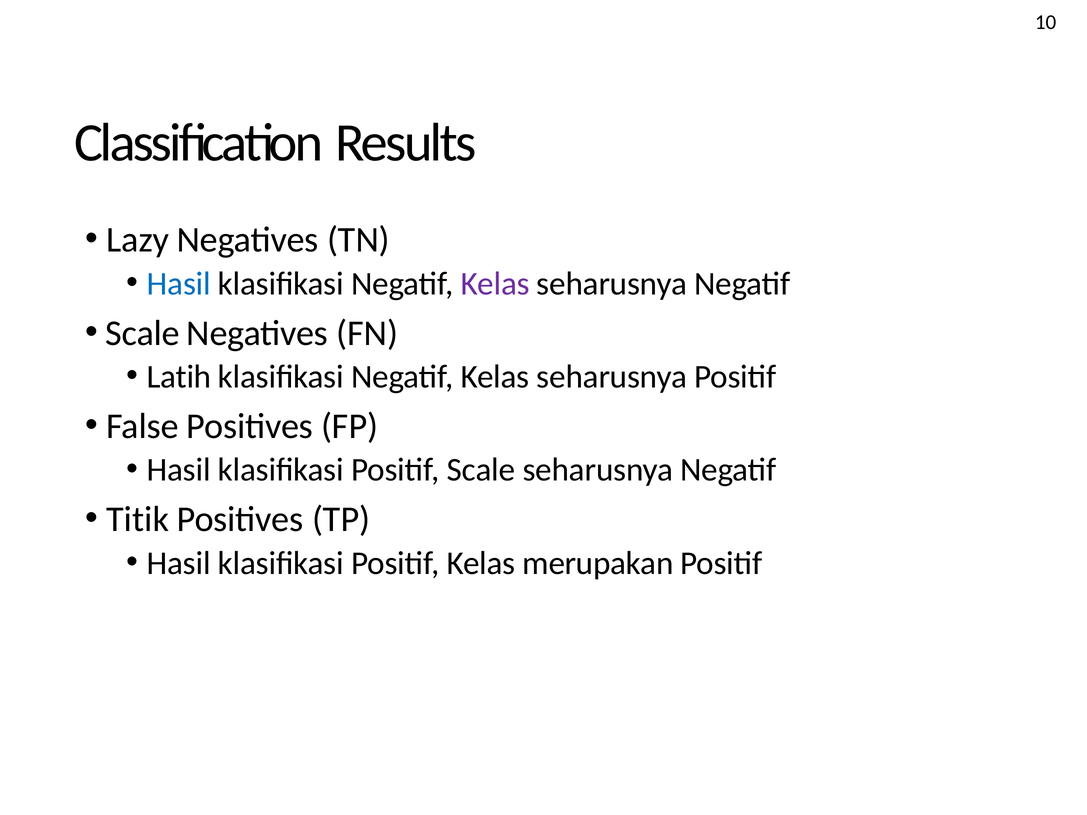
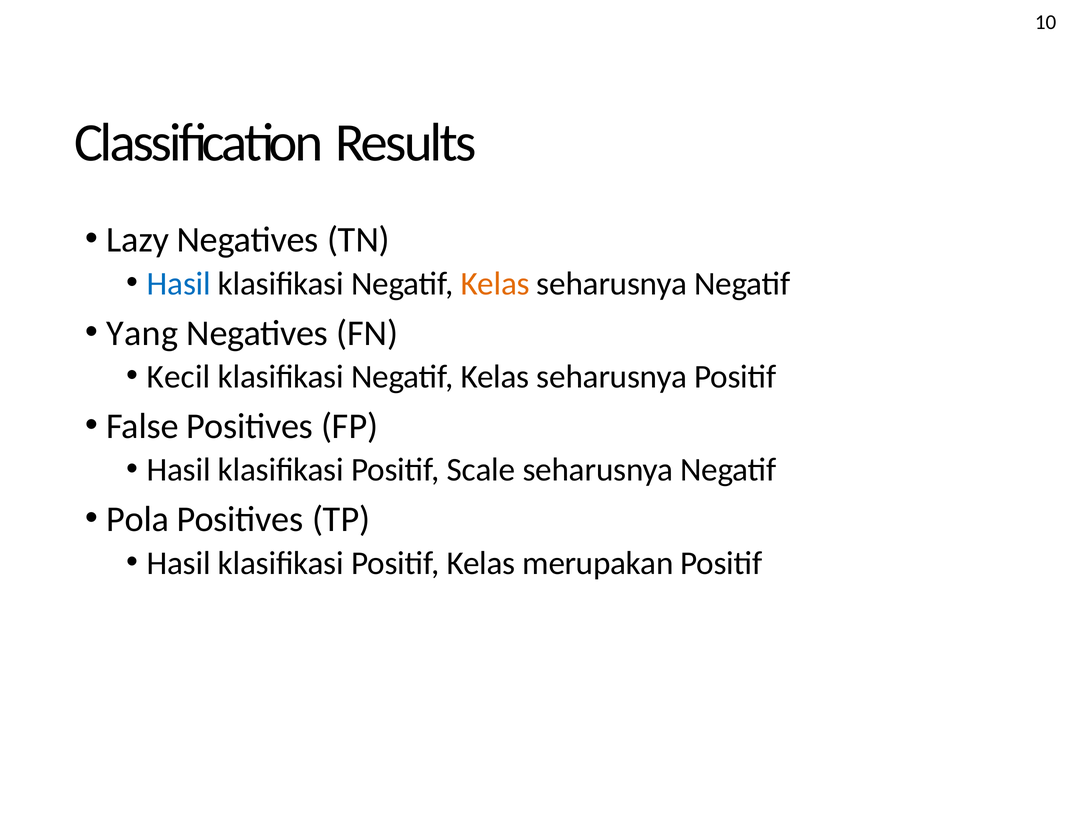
Kelas at (495, 284) colour: purple -> orange
Scale at (142, 333): Scale -> Yang
Latih: Latih -> Kecil
Titik: Titik -> Pola
